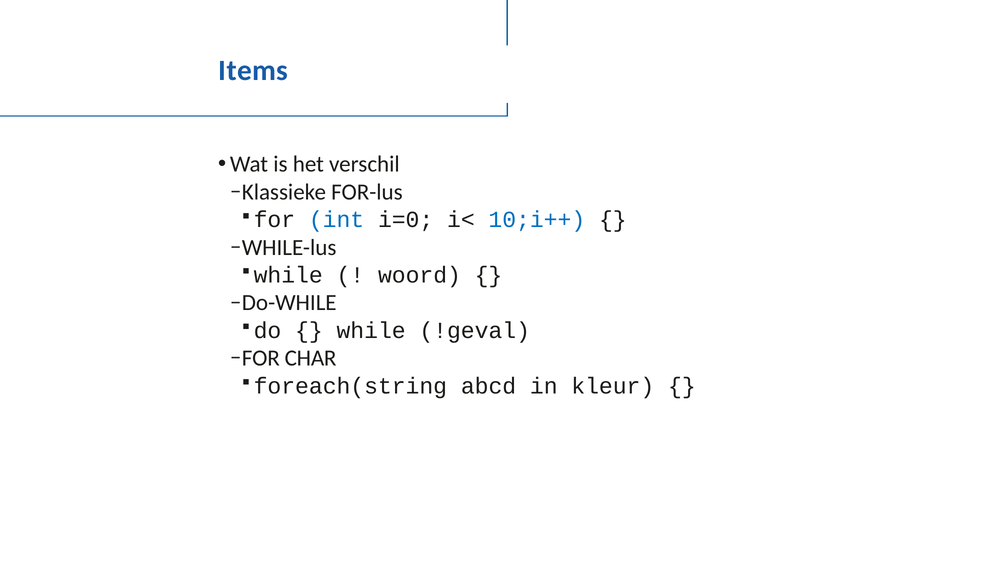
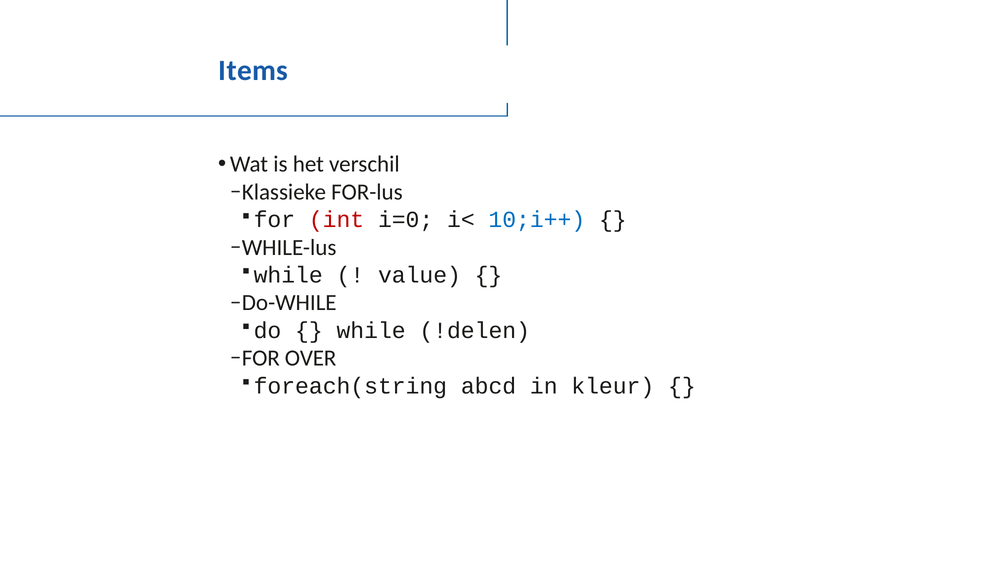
int colour: blue -> red
woord: woord -> value
!geval: !geval -> !delen
CHAR: CHAR -> OVER
